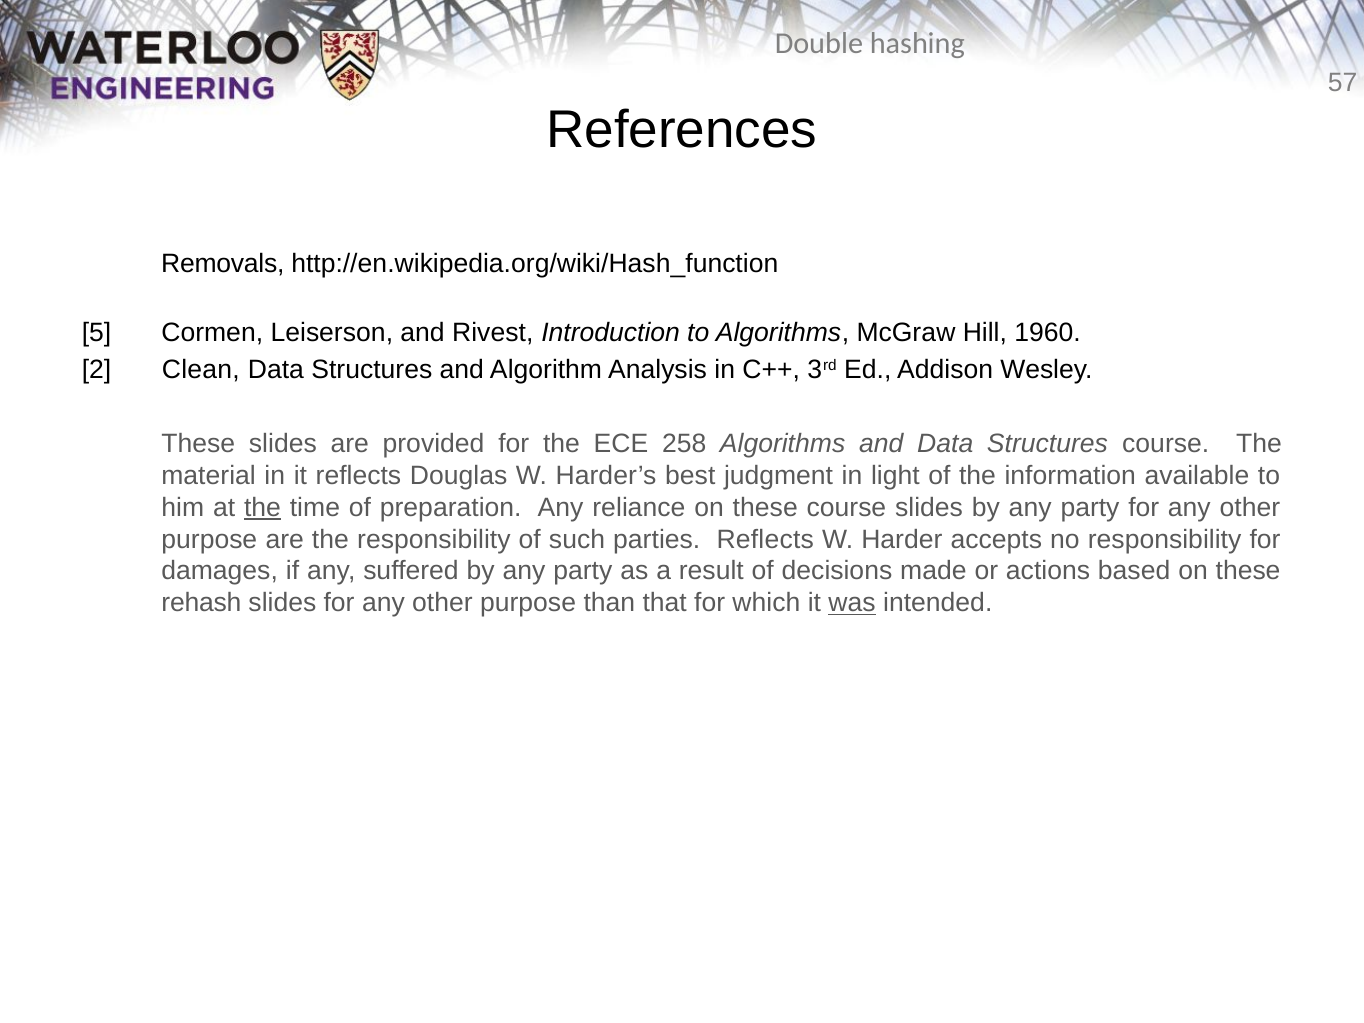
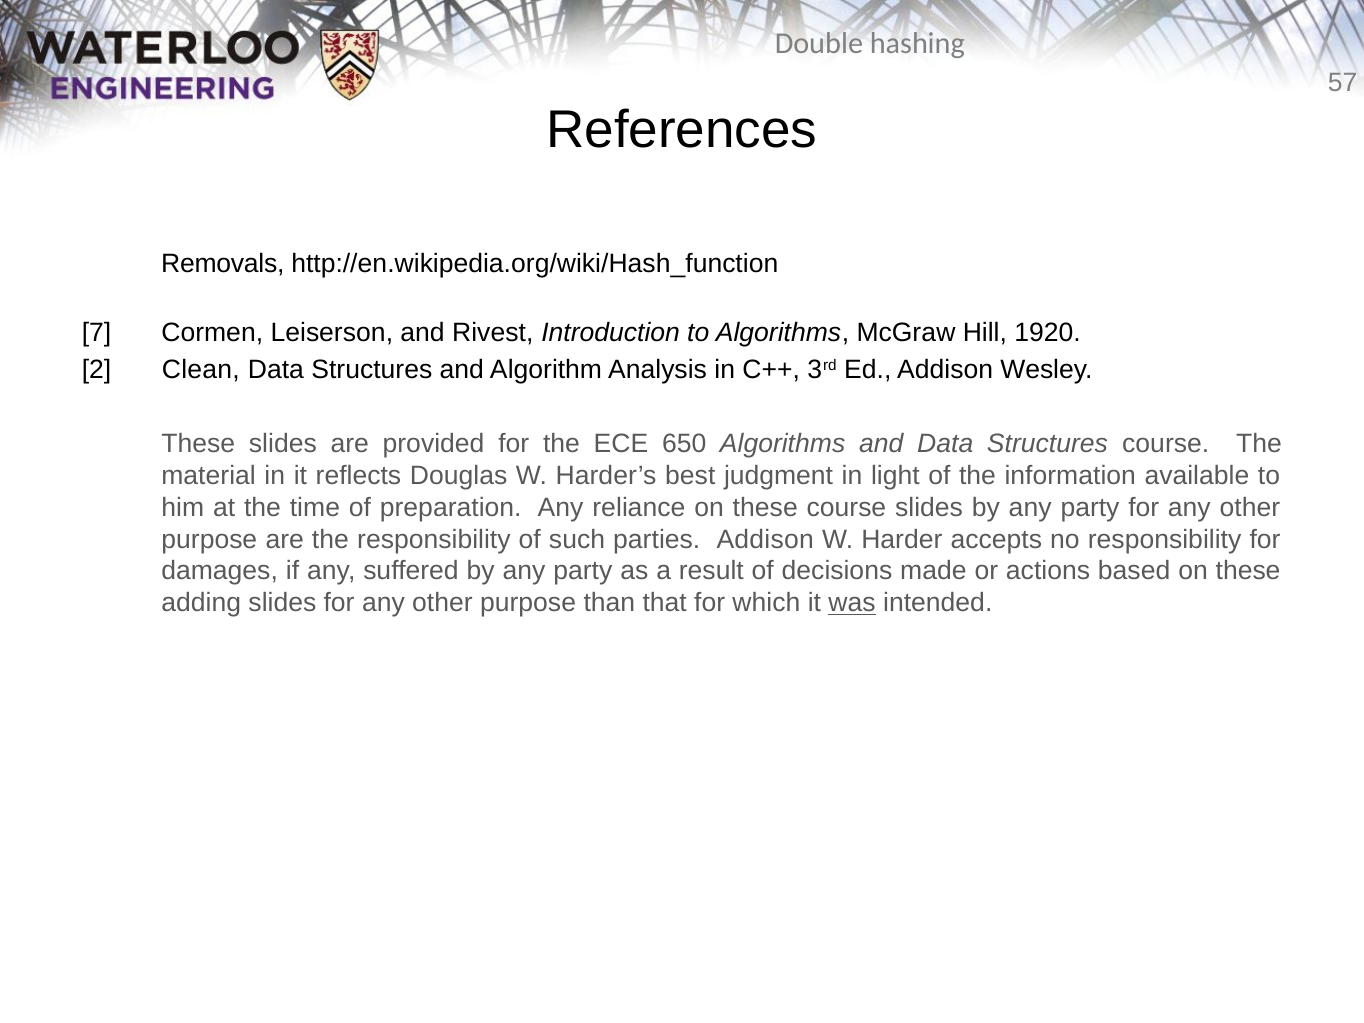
5: 5 -> 7
1960: 1960 -> 1920
258: 258 -> 650
the at (263, 507) underline: present -> none
parties Reflects: Reflects -> Addison
rehash: rehash -> adding
